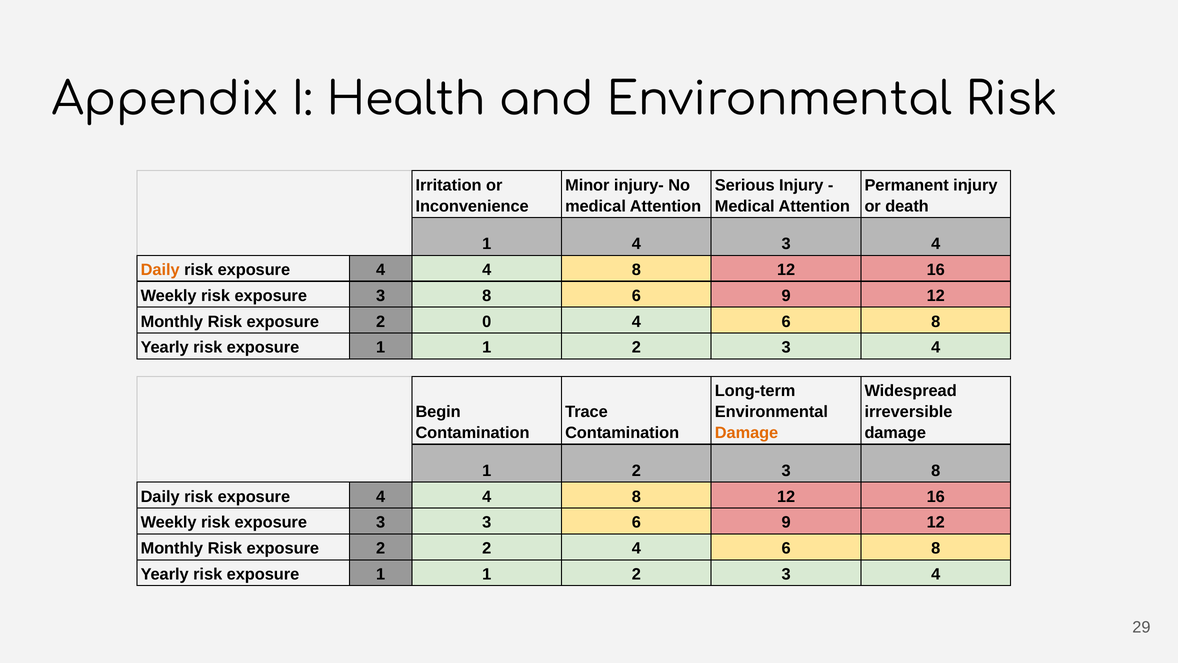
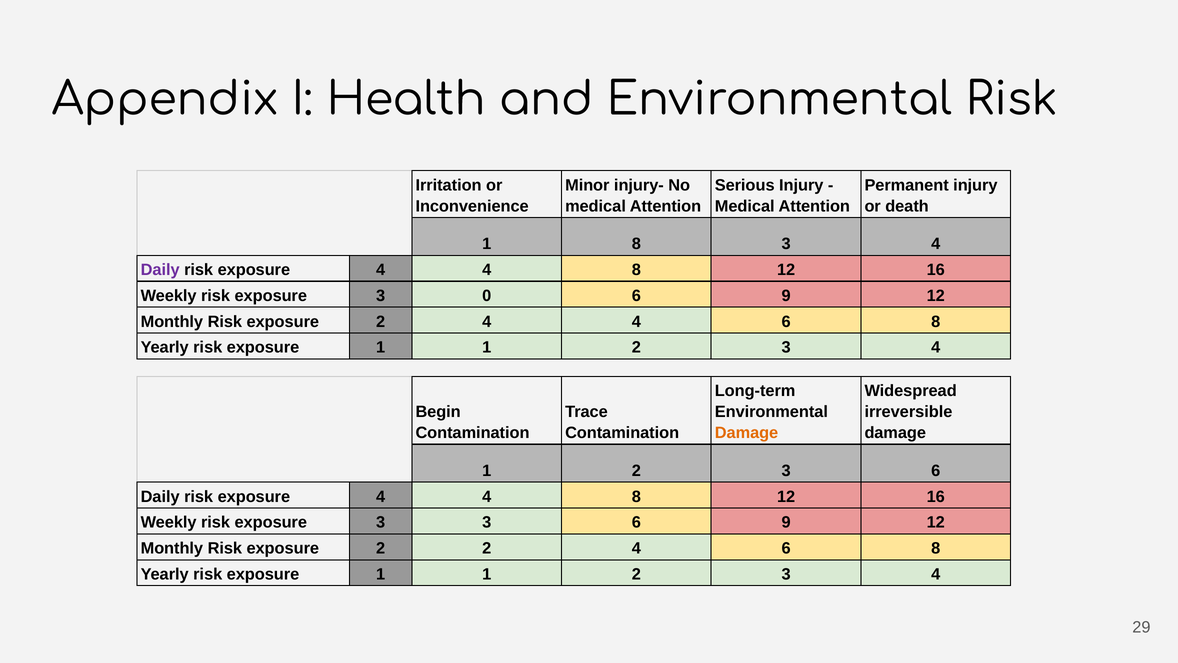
1 4: 4 -> 8
Daily at (160, 270) colour: orange -> purple
exposure 3 8: 8 -> 0
exposure 2 0: 0 -> 4
2 3 8: 8 -> 6
